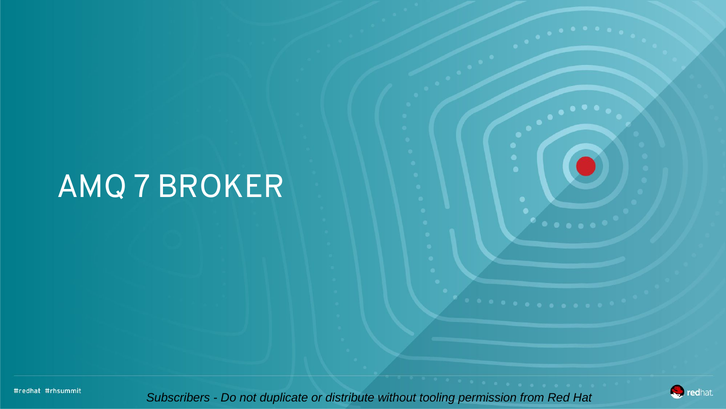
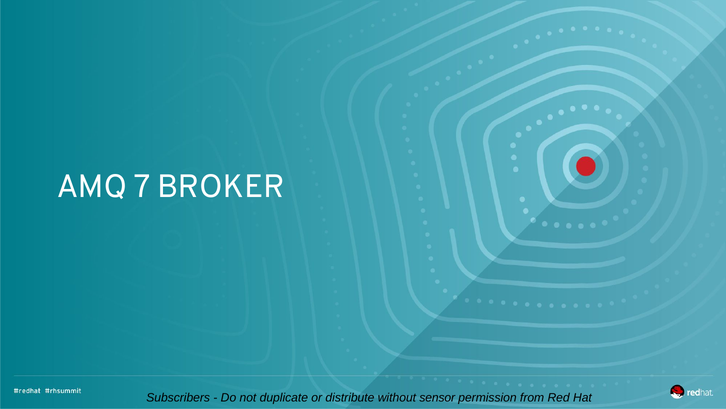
tooling: tooling -> sensor
